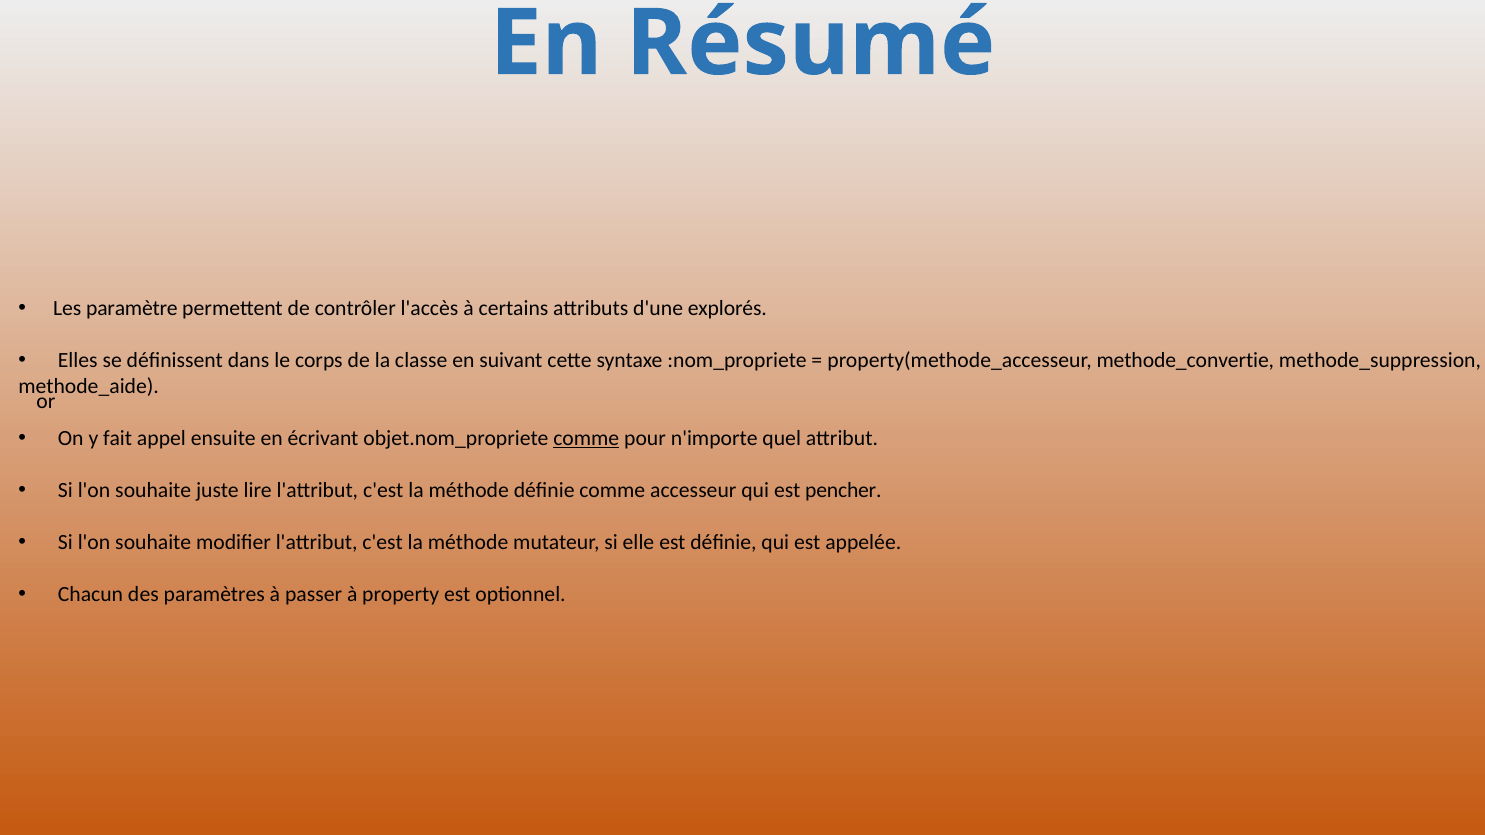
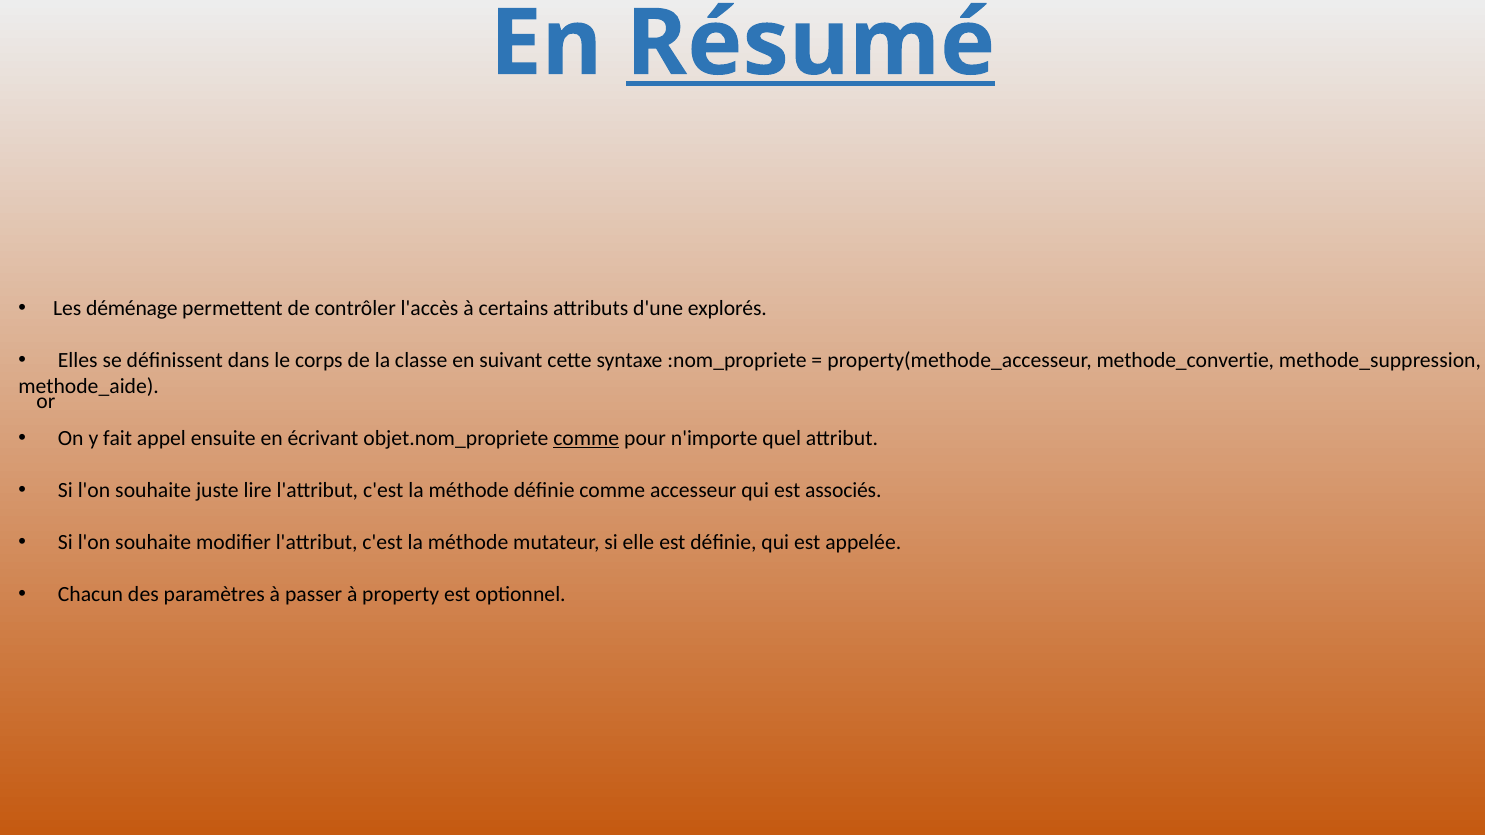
Résumé underline: none -> present
paramètre: paramètre -> déménage
pencher: pencher -> associés
